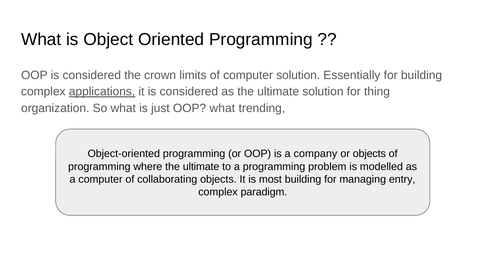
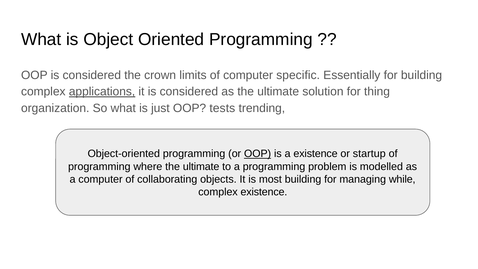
computer solution: solution -> specific
OOP what: what -> tests
OOP at (258, 154) underline: none -> present
a company: company -> existence
or objects: objects -> startup
entry: entry -> while
complex paradigm: paradigm -> existence
